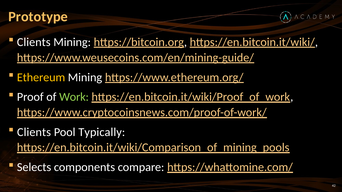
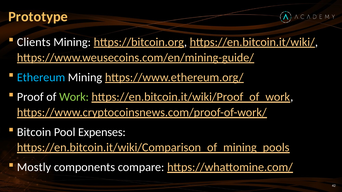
Ethereum colour: yellow -> light blue
Clients at (34, 132): Clients -> Bitcoin
Typically: Typically -> Expenses
Selects: Selects -> Mostly
